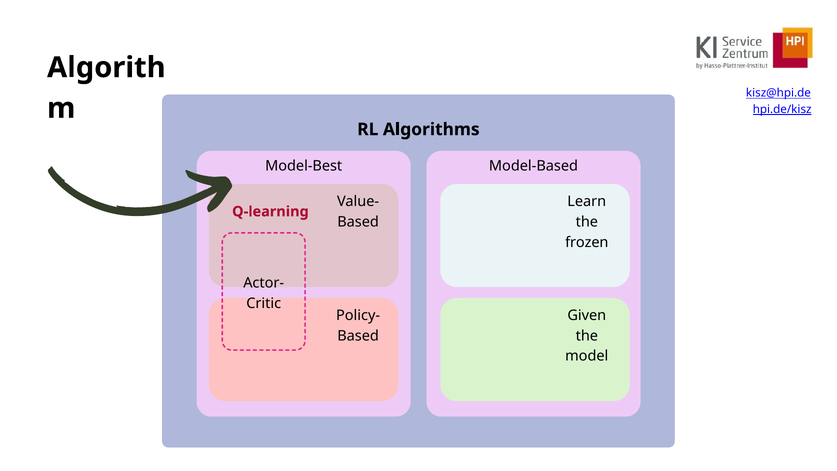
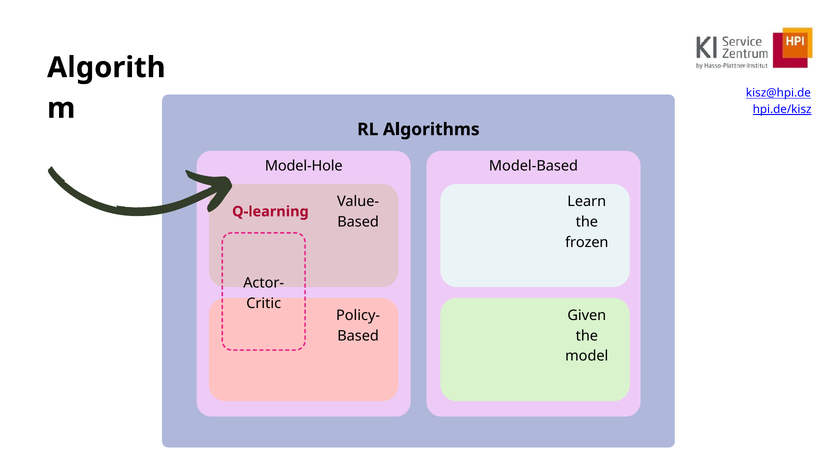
Model-Best: Model-Best -> Model-Hole
